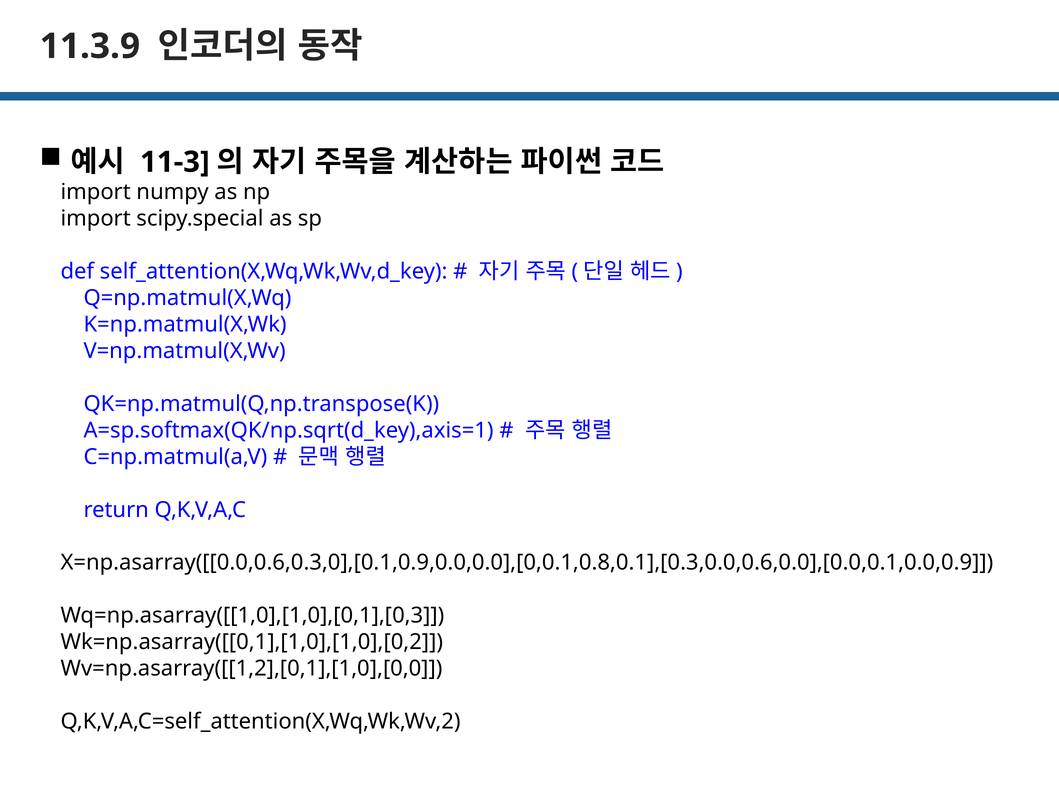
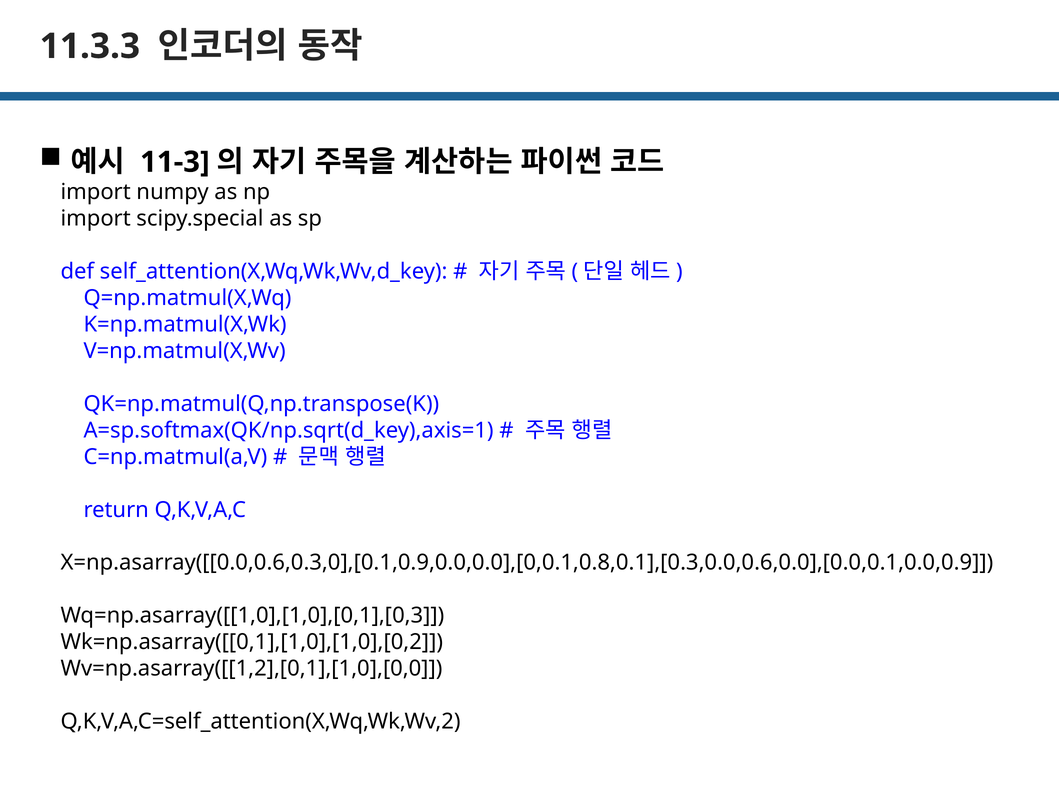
11.3.9: 11.3.9 -> 11.3.3
